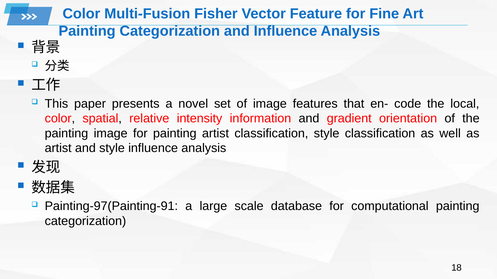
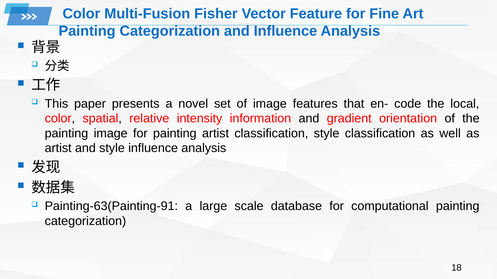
Painting-97(Painting-91: Painting-97(Painting-91 -> Painting-63(Painting-91
